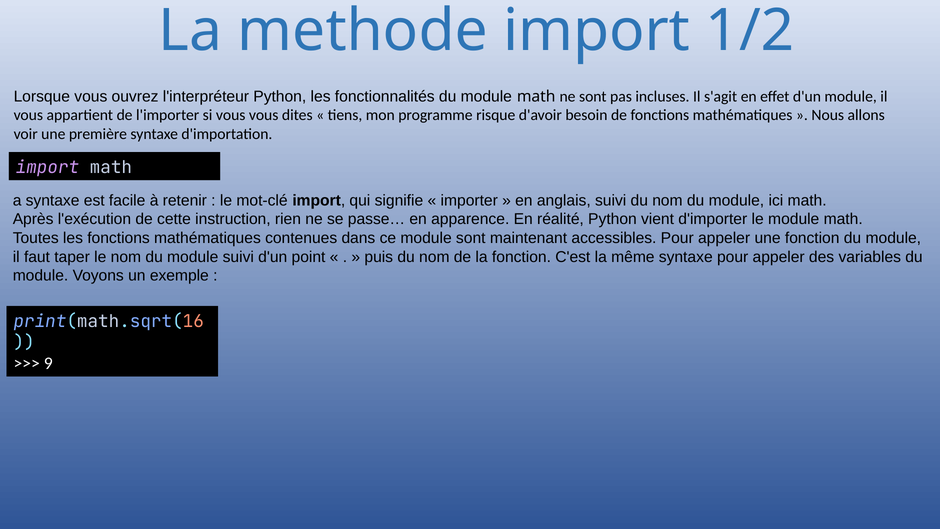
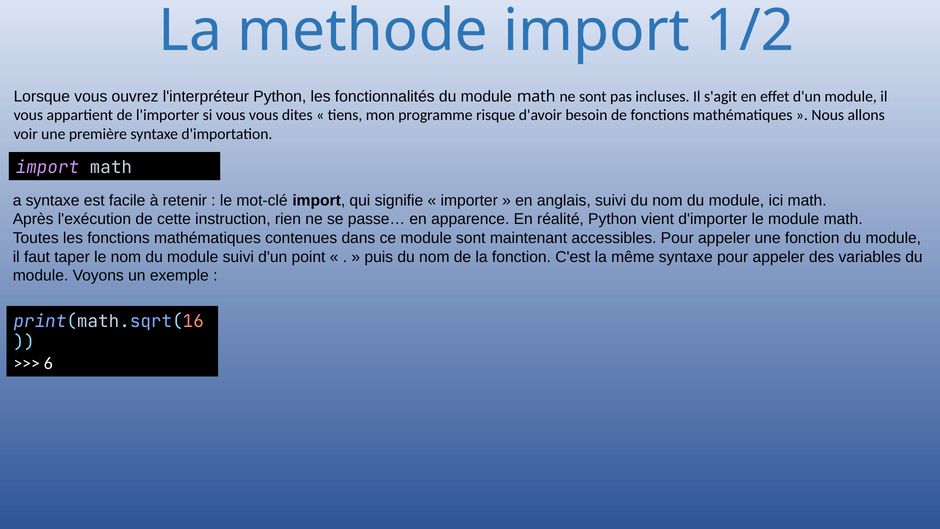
9: 9 -> 6
